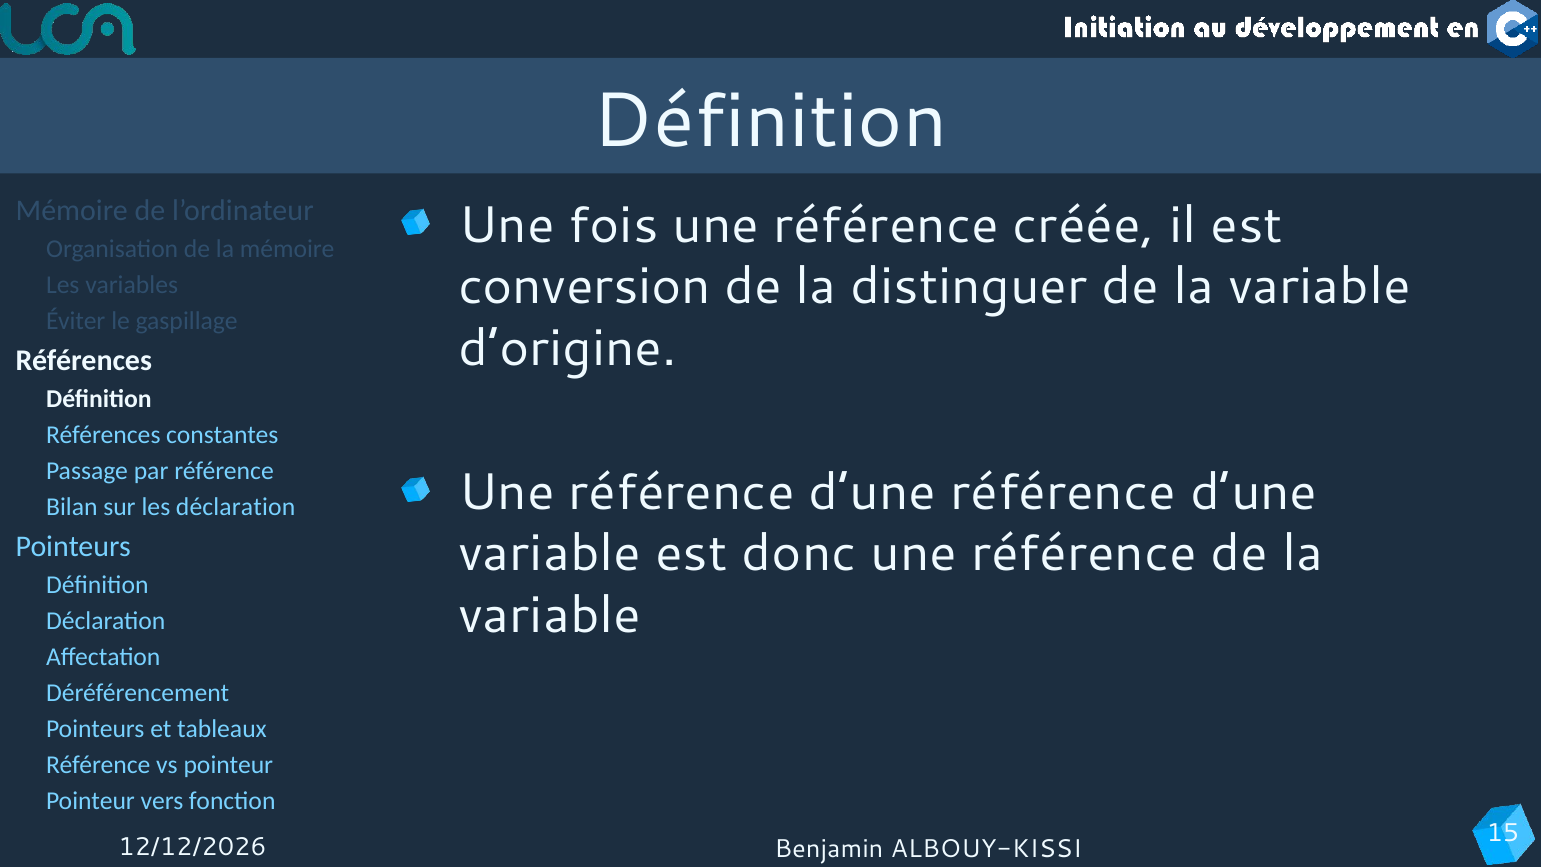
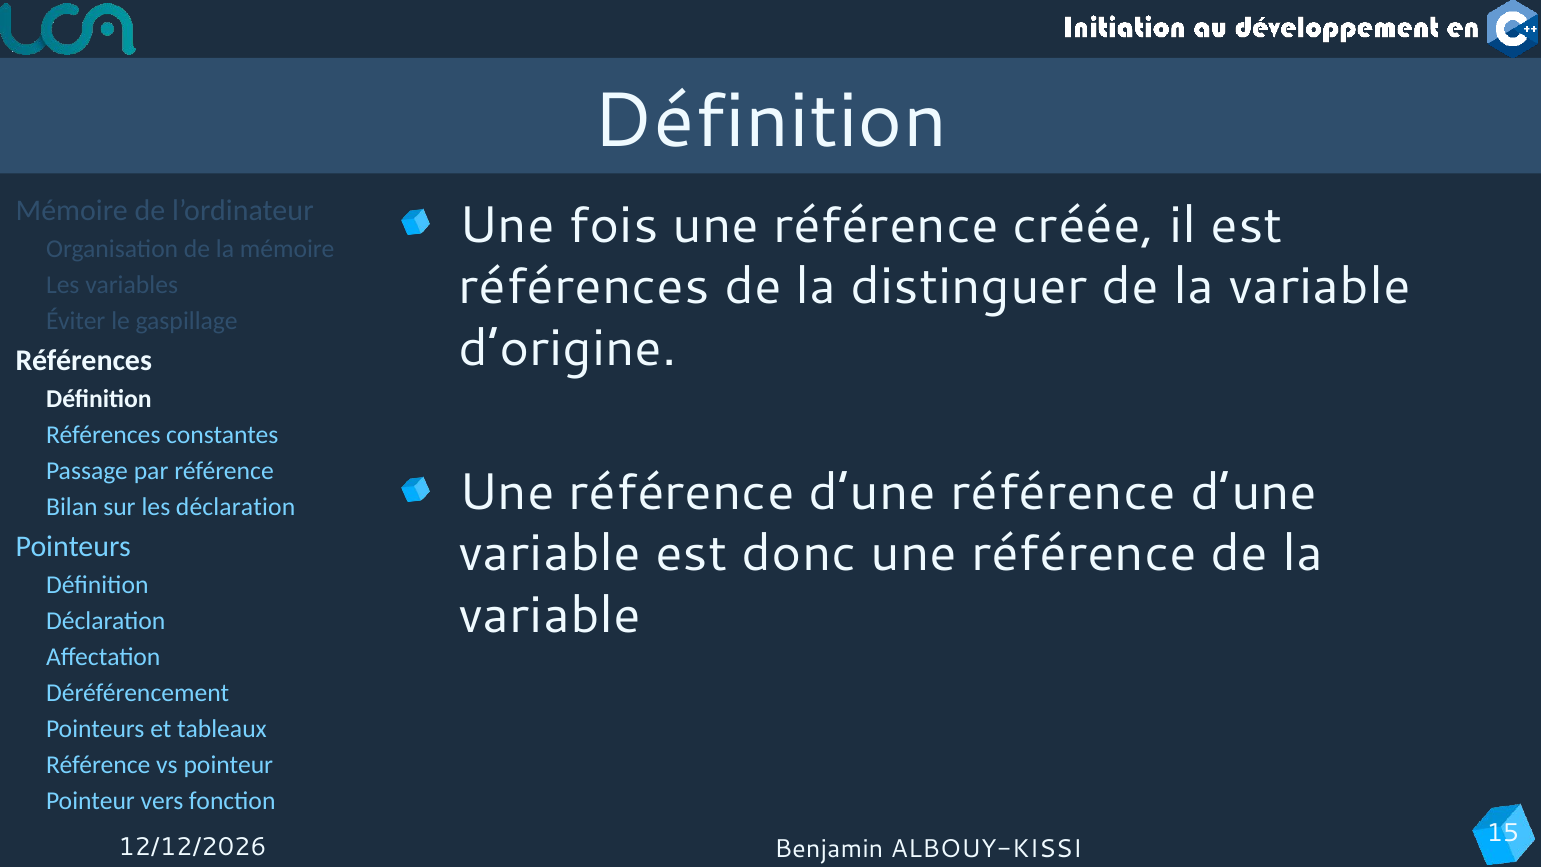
conversion at (584, 287): conversion -> références
